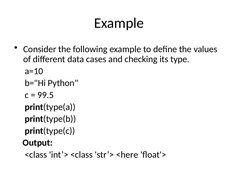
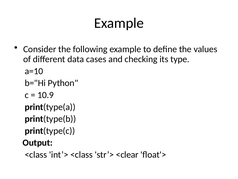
99.5: 99.5 -> 10.9
<here: <here -> <clear
